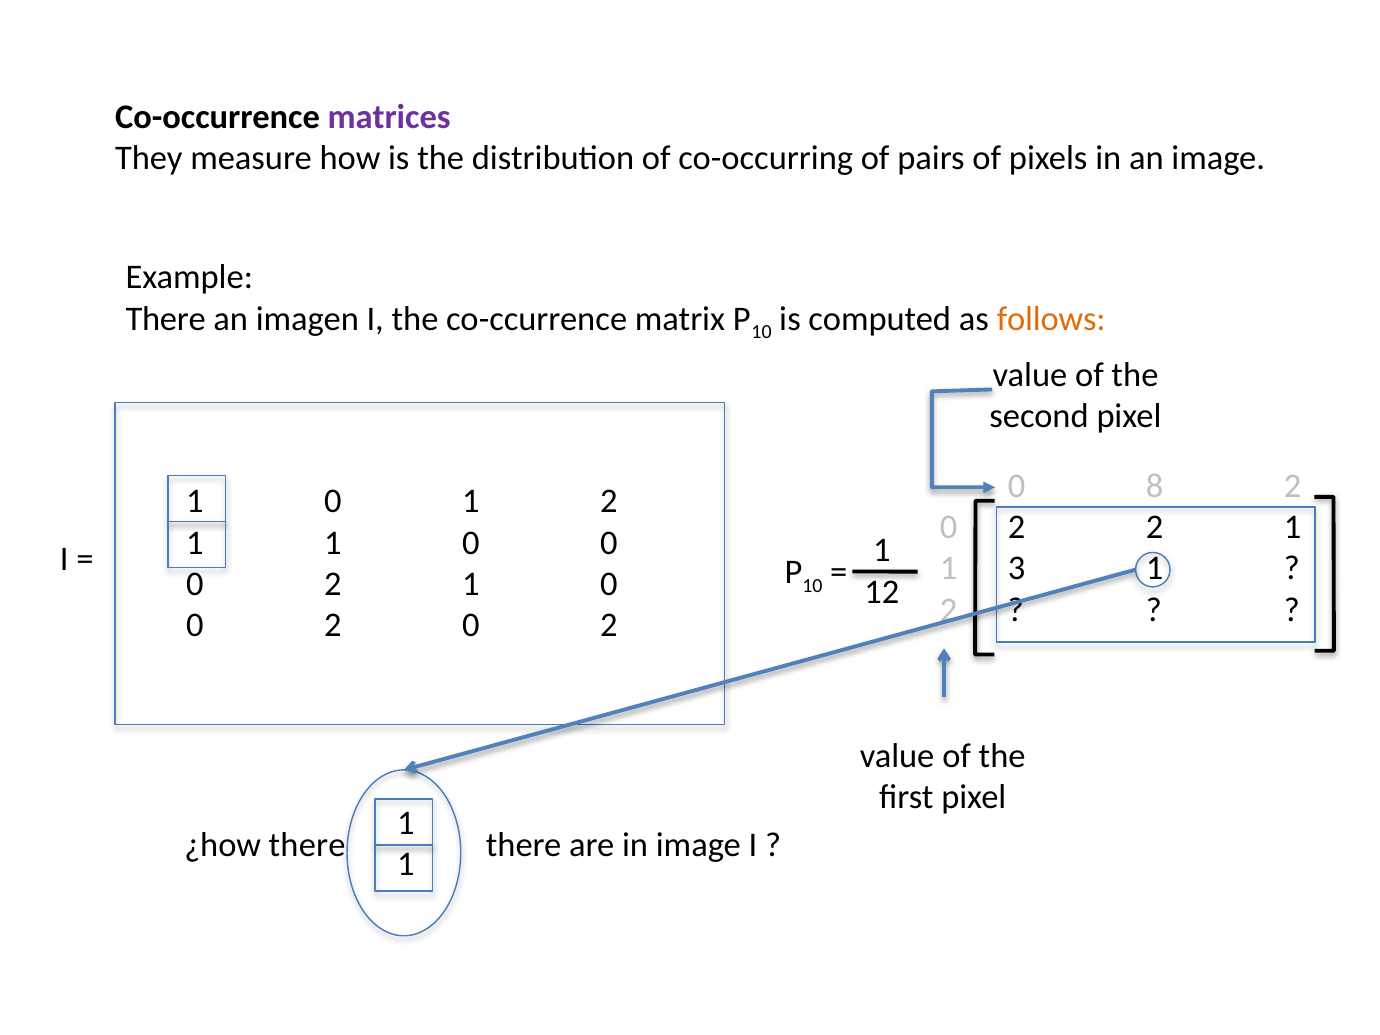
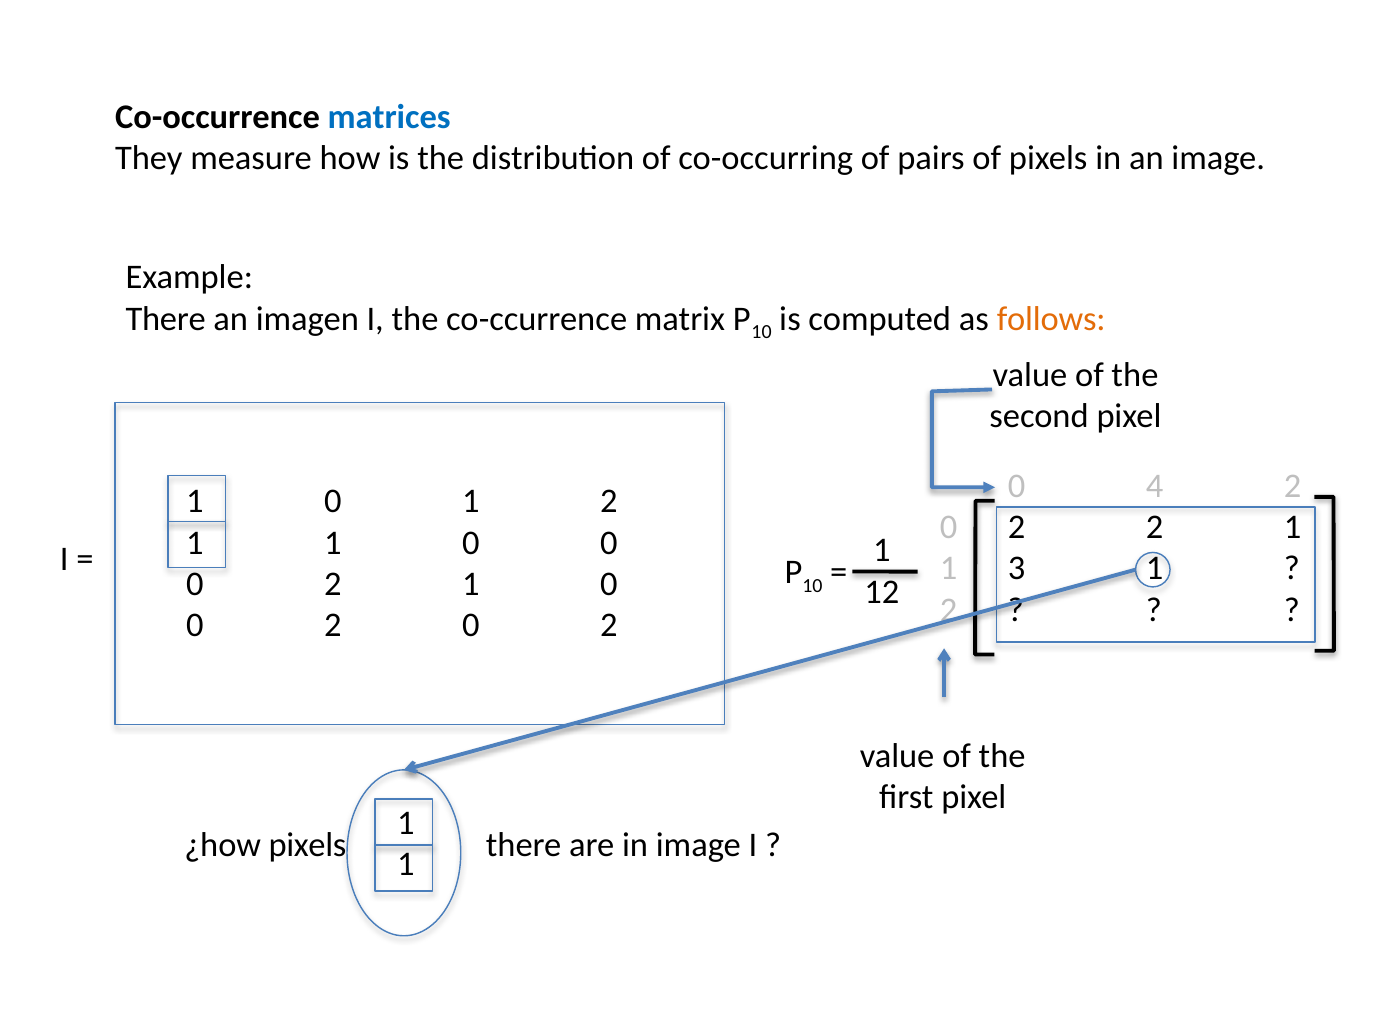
matrices colour: purple -> blue
8: 8 -> 4
¿how there: there -> pixels
